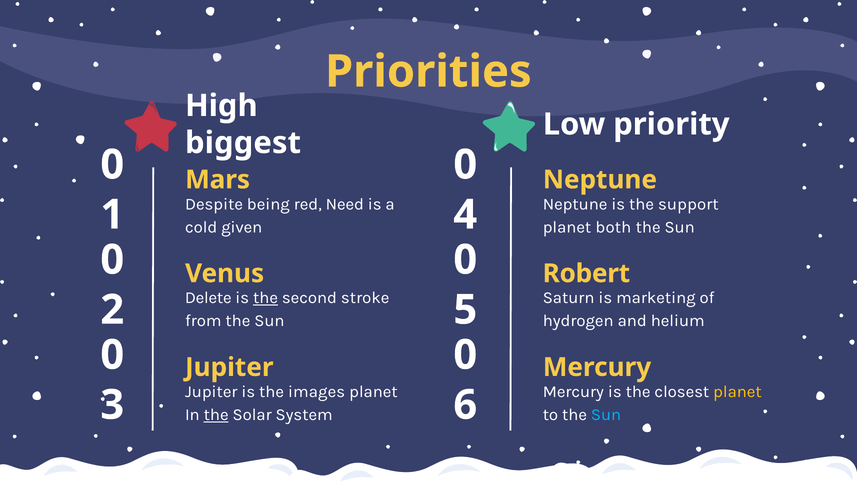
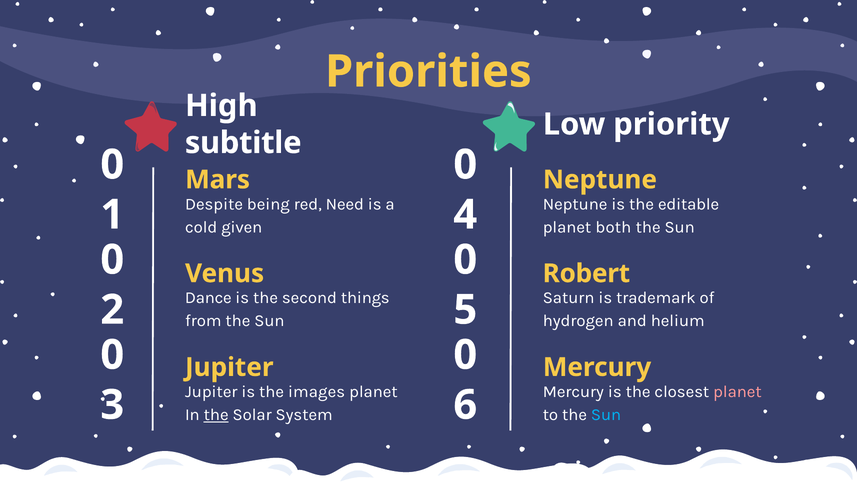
biggest: biggest -> subtitle
support: support -> editable
Delete: Delete -> Dance
the at (266, 298) underline: present -> none
stroke: stroke -> things
marketing: marketing -> trademark
planet at (737, 392) colour: yellow -> pink
